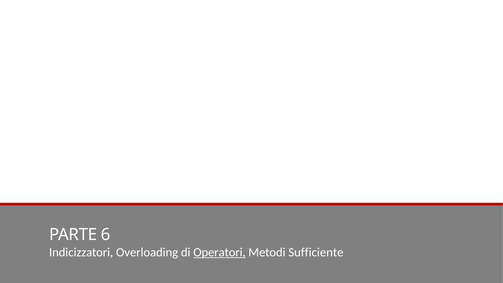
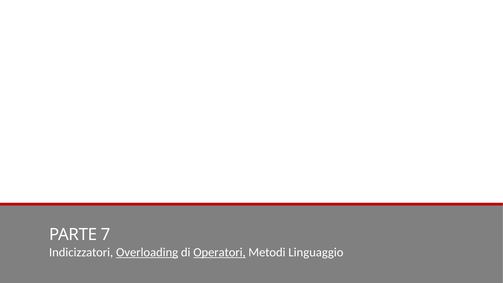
6: 6 -> 7
Overloading underline: none -> present
Sufficiente: Sufficiente -> Linguaggio
